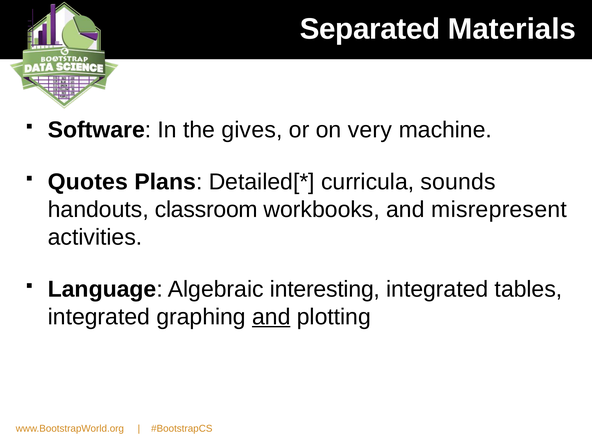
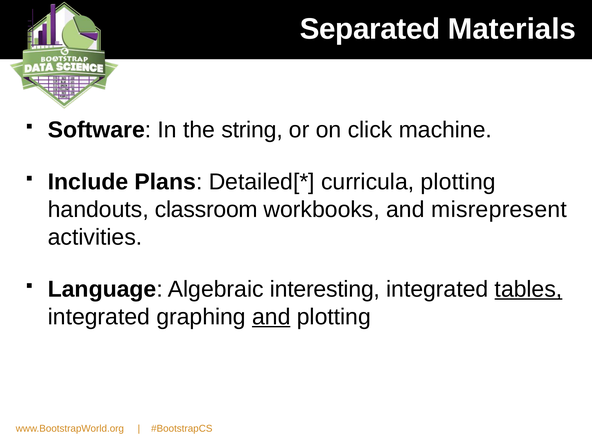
gives: gives -> string
very: very -> click
Quotes: Quotes -> Include
curricula sounds: sounds -> plotting
tables underline: none -> present
